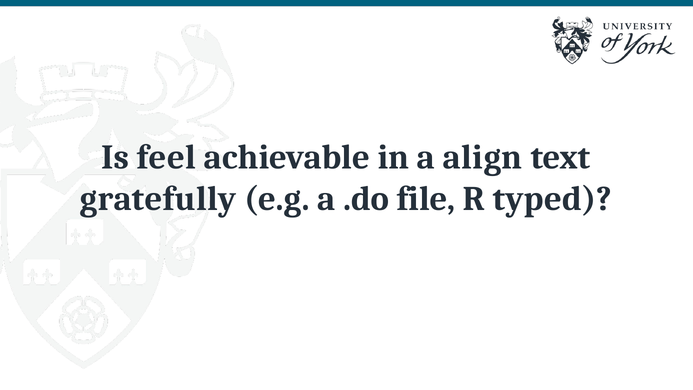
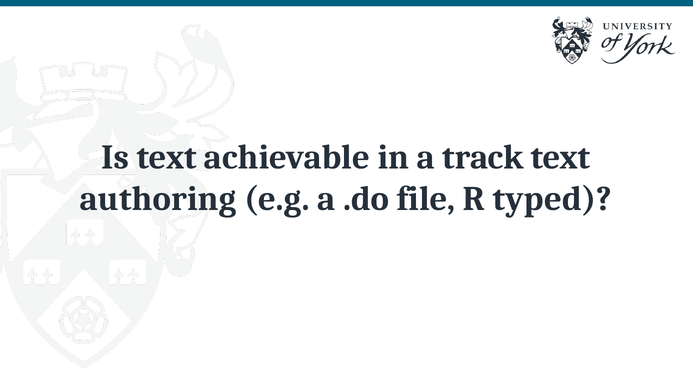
Is feel: feel -> text
align: align -> track
gratefully: gratefully -> authoring
